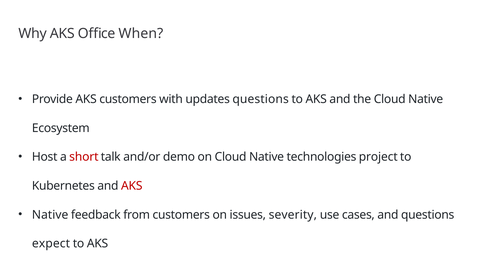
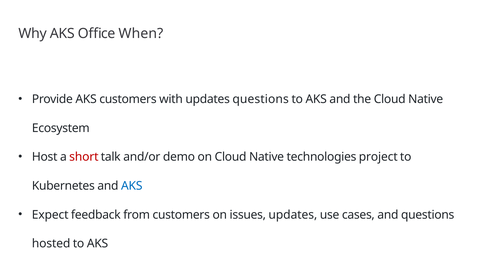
AKS at (132, 186) colour: red -> blue
Native at (50, 215): Native -> Expect
issues severity: severity -> updates
expect: expect -> hosted
